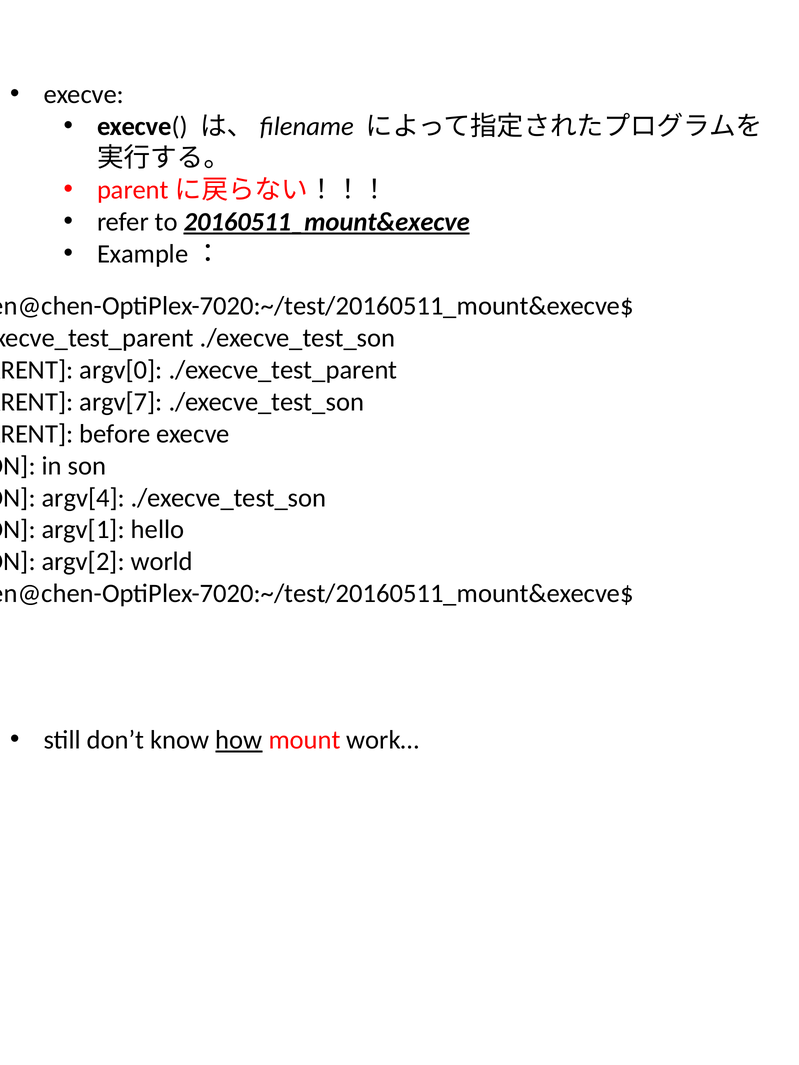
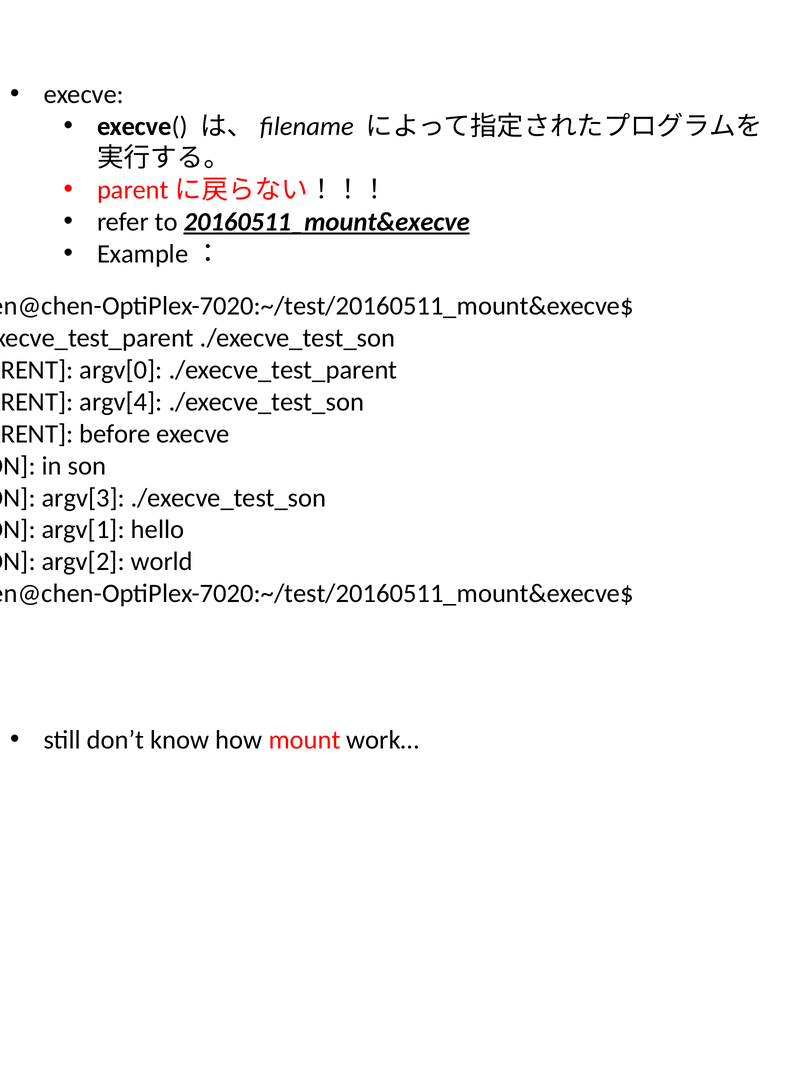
argv[7: argv[7 -> argv[4
argv[4: argv[4 -> argv[3
how underline: present -> none
